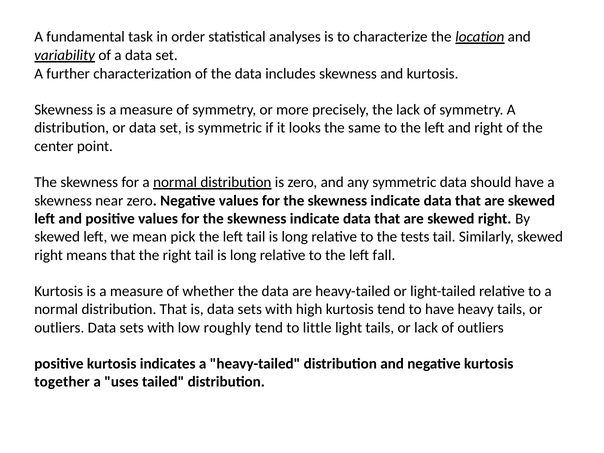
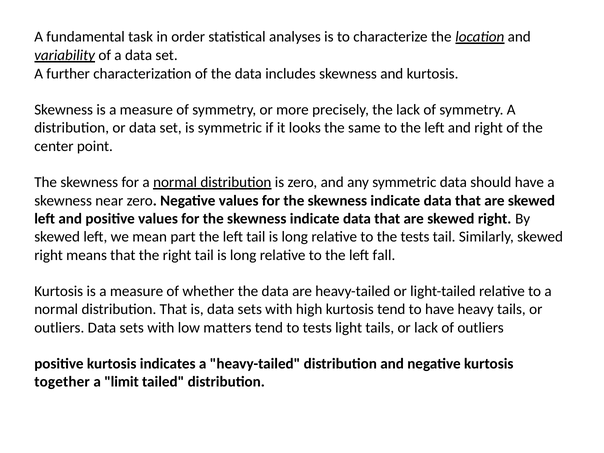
pick: pick -> part
roughly: roughly -> matters
to little: little -> tests
uses: uses -> limit
